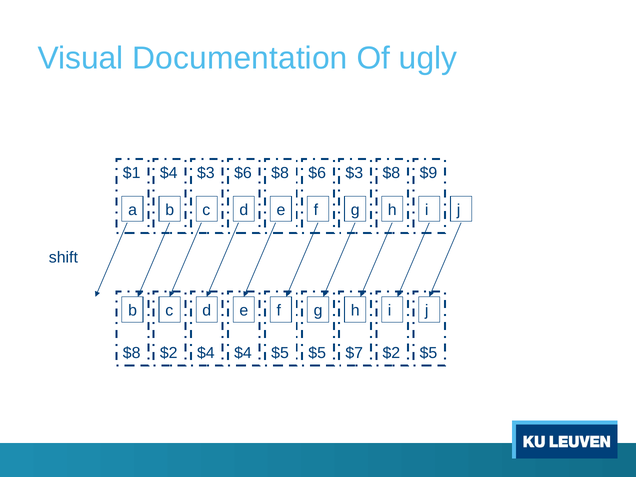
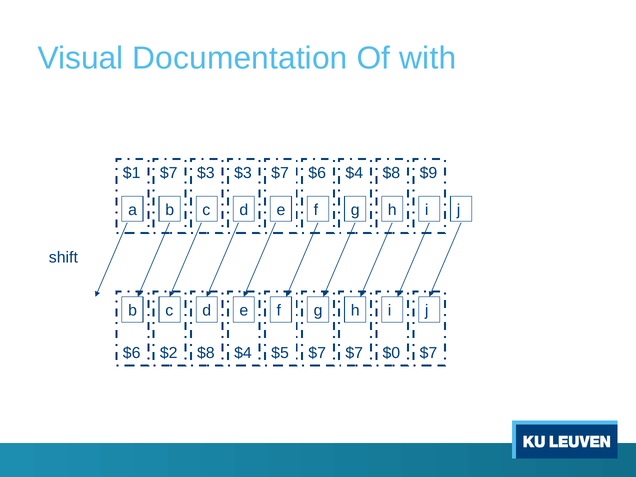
ugly: ugly -> with
$1 $4: $4 -> $7
$3 $6: $6 -> $3
$8 at (280, 173): $8 -> $7
$3 at (354, 173): $3 -> $4
$8 at (132, 353): $8 -> $6
$2 $4: $4 -> $8
$4 $5: $5 -> $7
$5 $2: $2 -> $0
$7 $5: $5 -> $7
